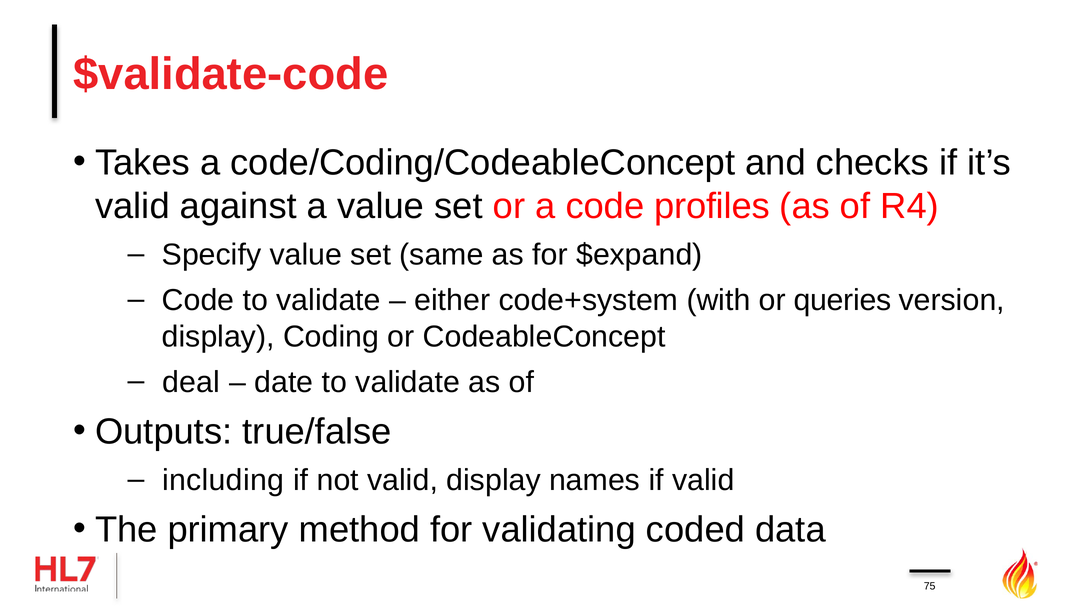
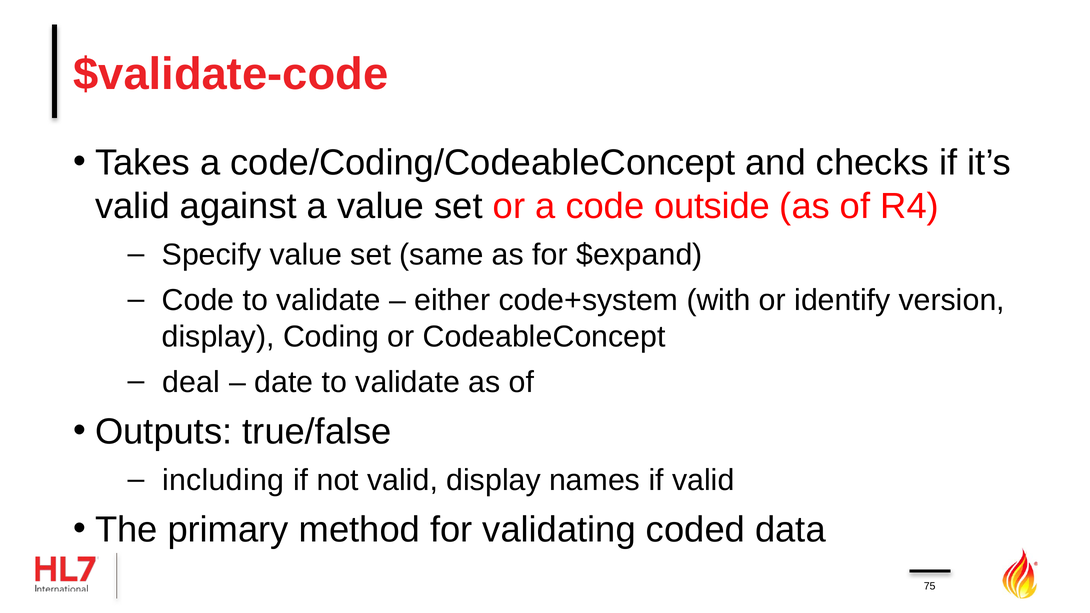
profiles: profiles -> outside
queries: queries -> identify
